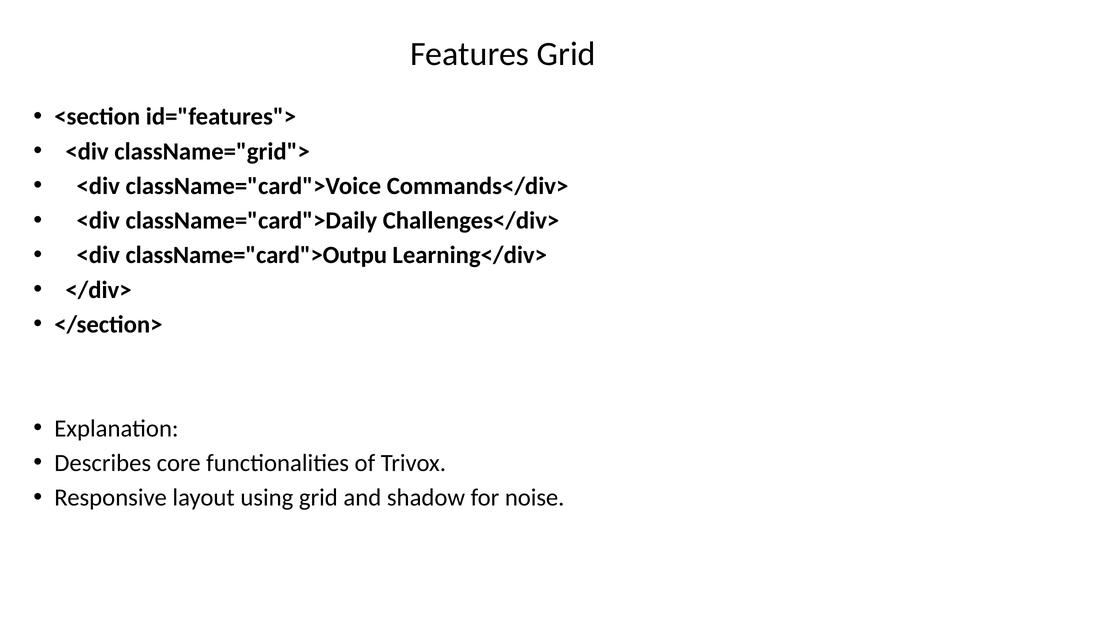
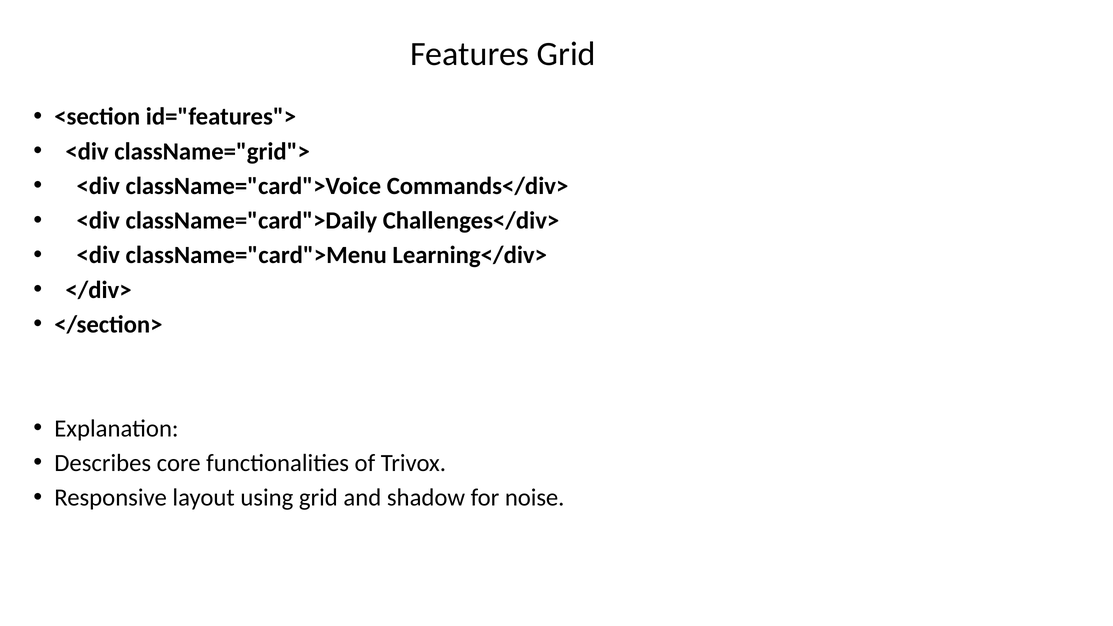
className="card">Outpu: className="card">Outpu -> className="card">Menu
